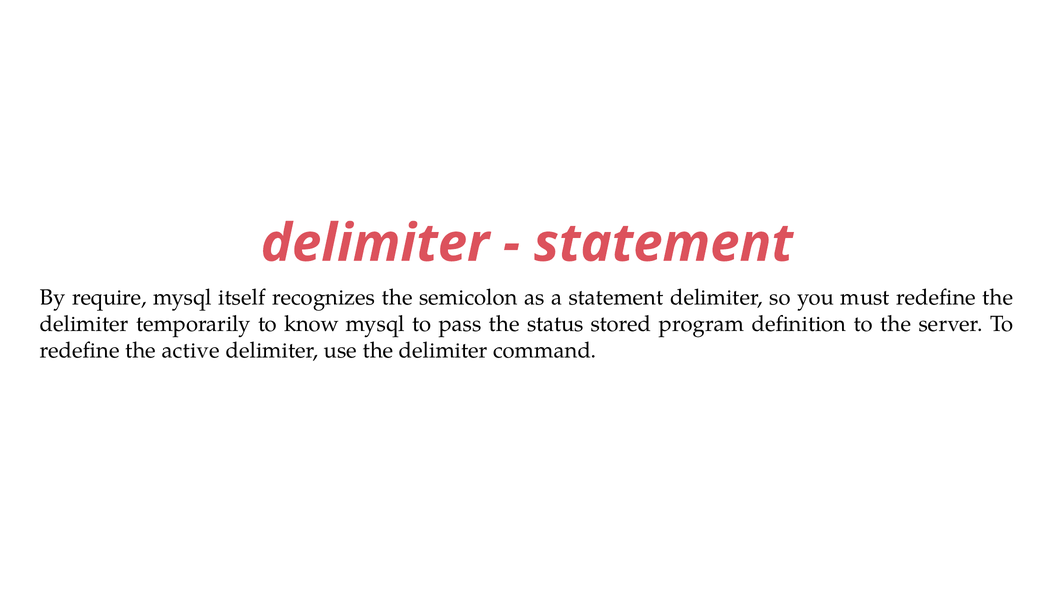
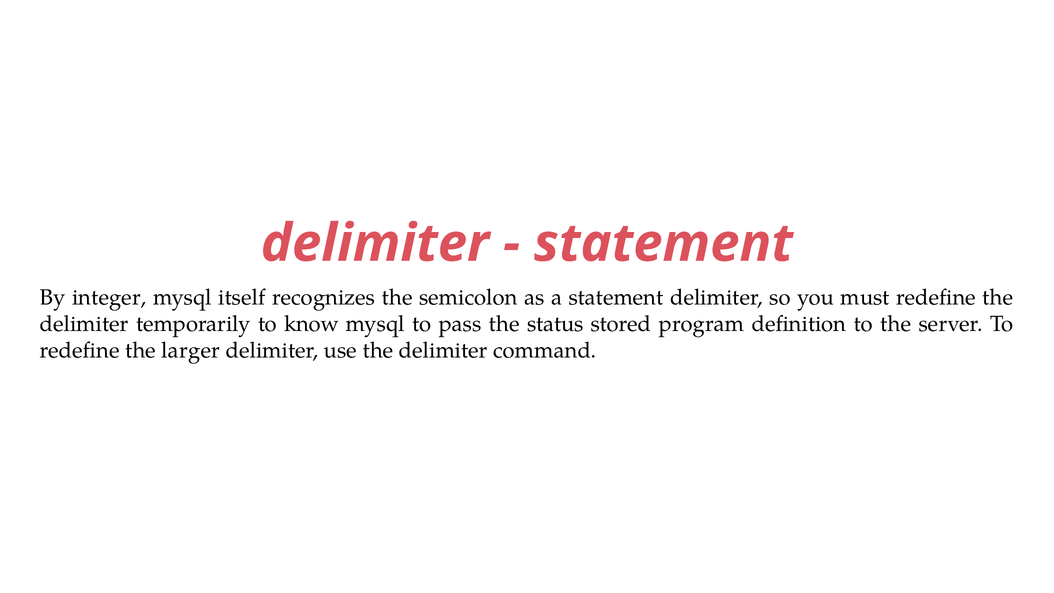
require: require -> integer
active: active -> larger
